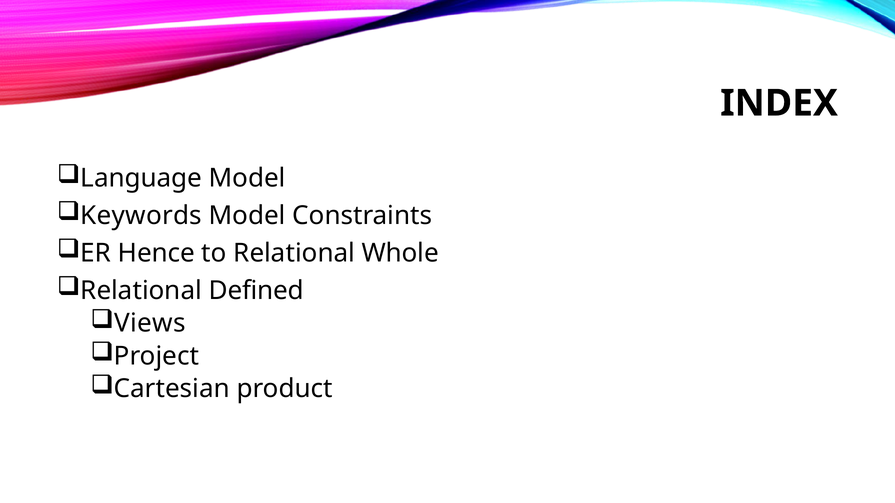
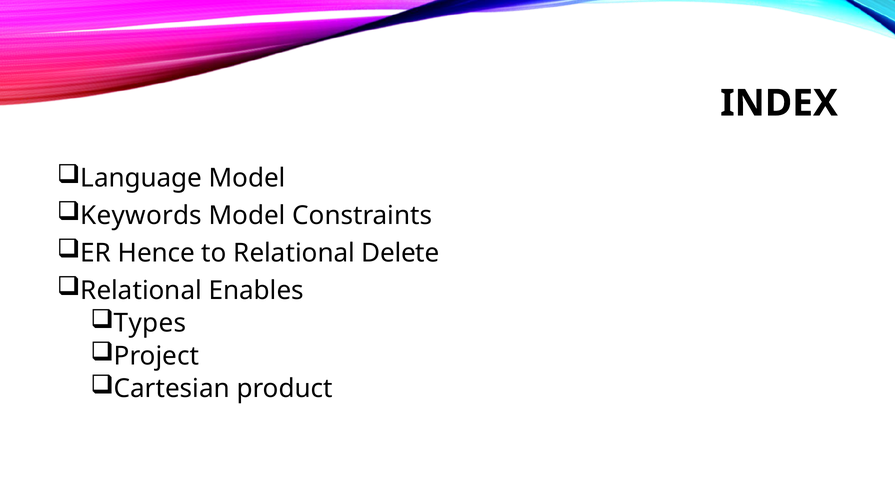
Whole: Whole -> Delete
Defined: Defined -> Enables
Views: Views -> Types
